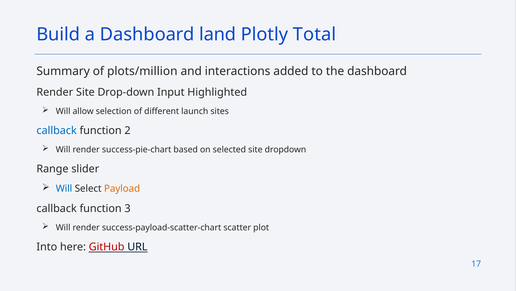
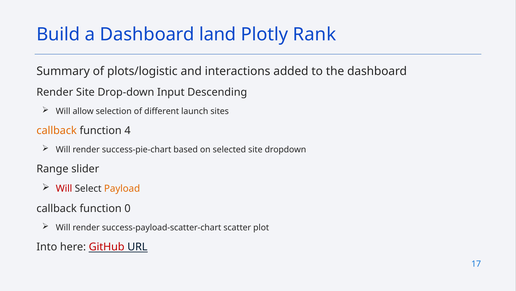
Total: Total -> Rank
plots/million: plots/million -> plots/logistic
Highlighted: Highlighted -> Descending
callback at (57, 130) colour: blue -> orange
2: 2 -> 4
Will at (64, 188) colour: blue -> red
3: 3 -> 0
